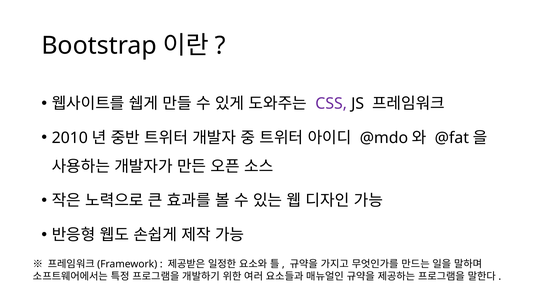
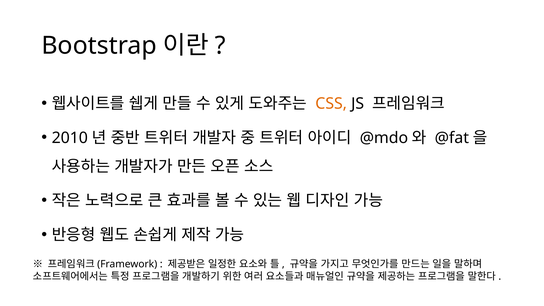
CSS colour: purple -> orange
